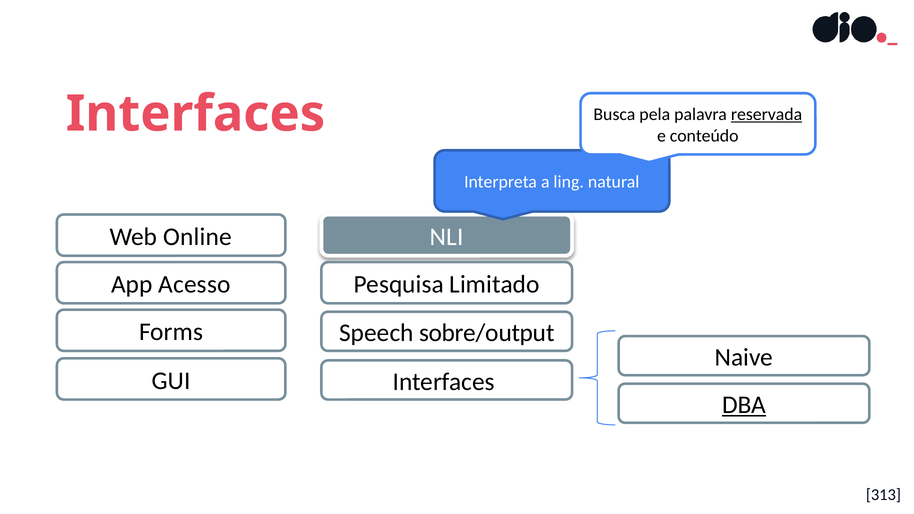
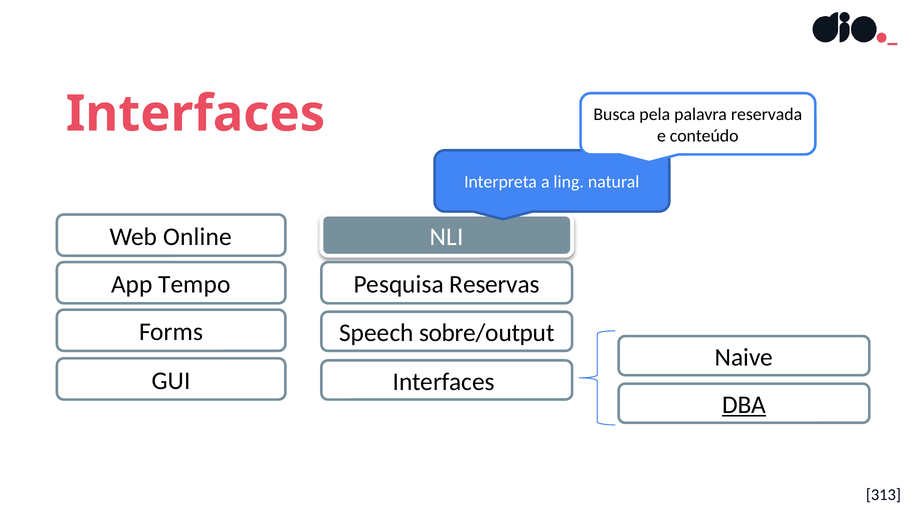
reservada underline: present -> none
Acesso: Acesso -> Tempo
Limitado: Limitado -> Reservas
